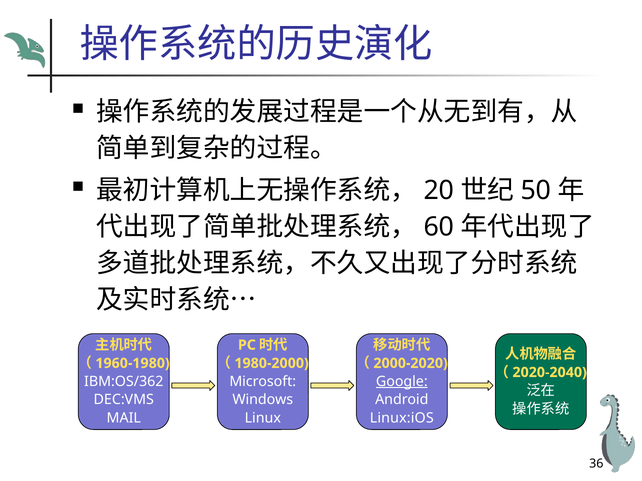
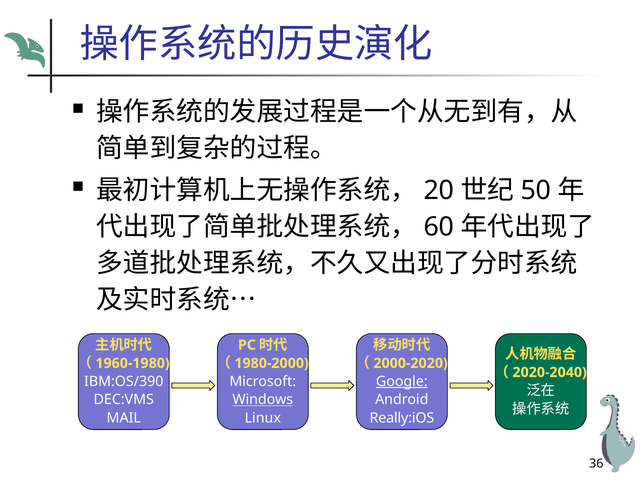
IBM:OS/362: IBM:OS/362 -> IBM:OS/390
Windows underline: none -> present
Linux:iOS: Linux:iOS -> Really:iOS
